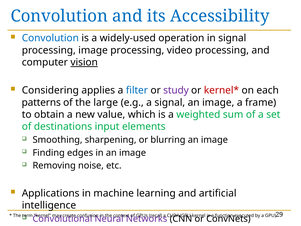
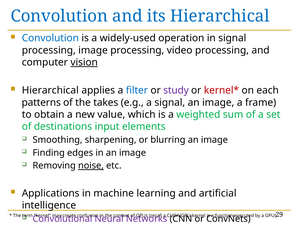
its Accessibility: Accessibility -> Hierarchical
Considering at (50, 90): Considering -> Hierarchical
large: large -> takes
noise underline: none -> present
